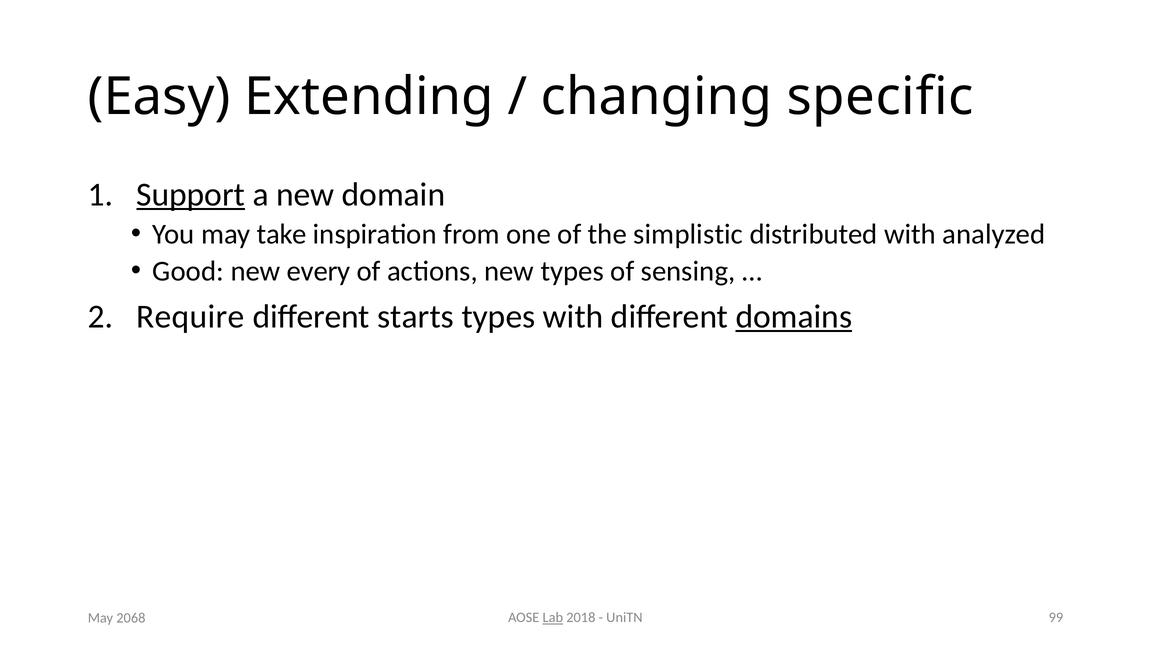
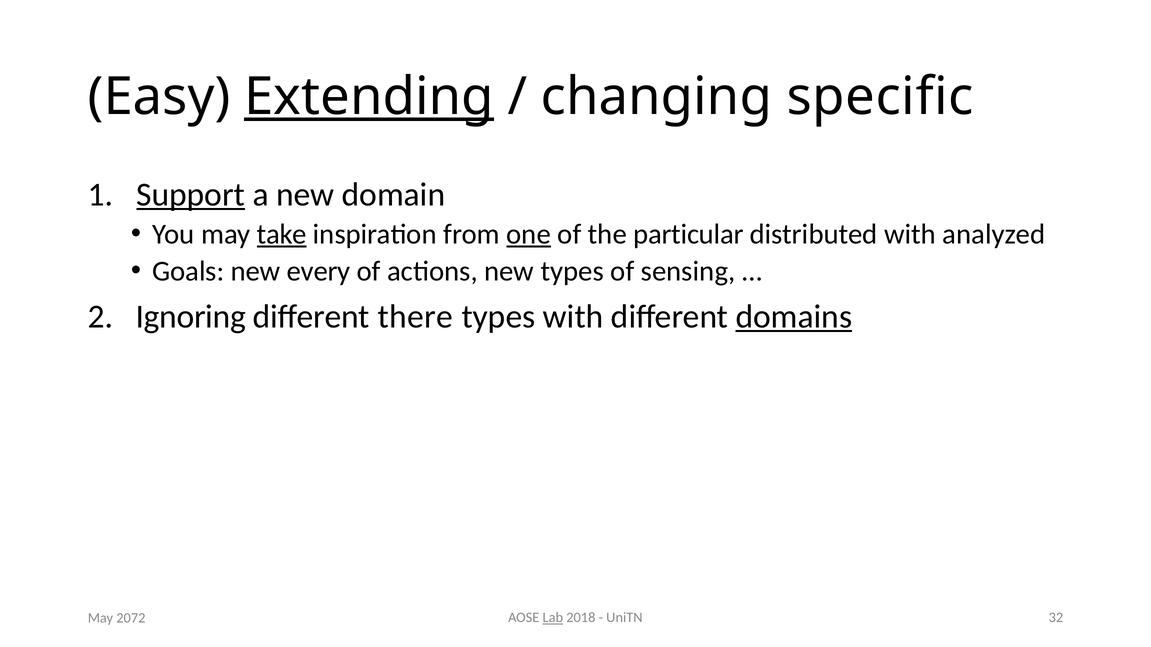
Extending underline: none -> present
take underline: none -> present
one underline: none -> present
simplistic: simplistic -> particular
Good: Good -> Goals
Require: Require -> Ignoring
starts: starts -> there
99: 99 -> 32
2068: 2068 -> 2072
